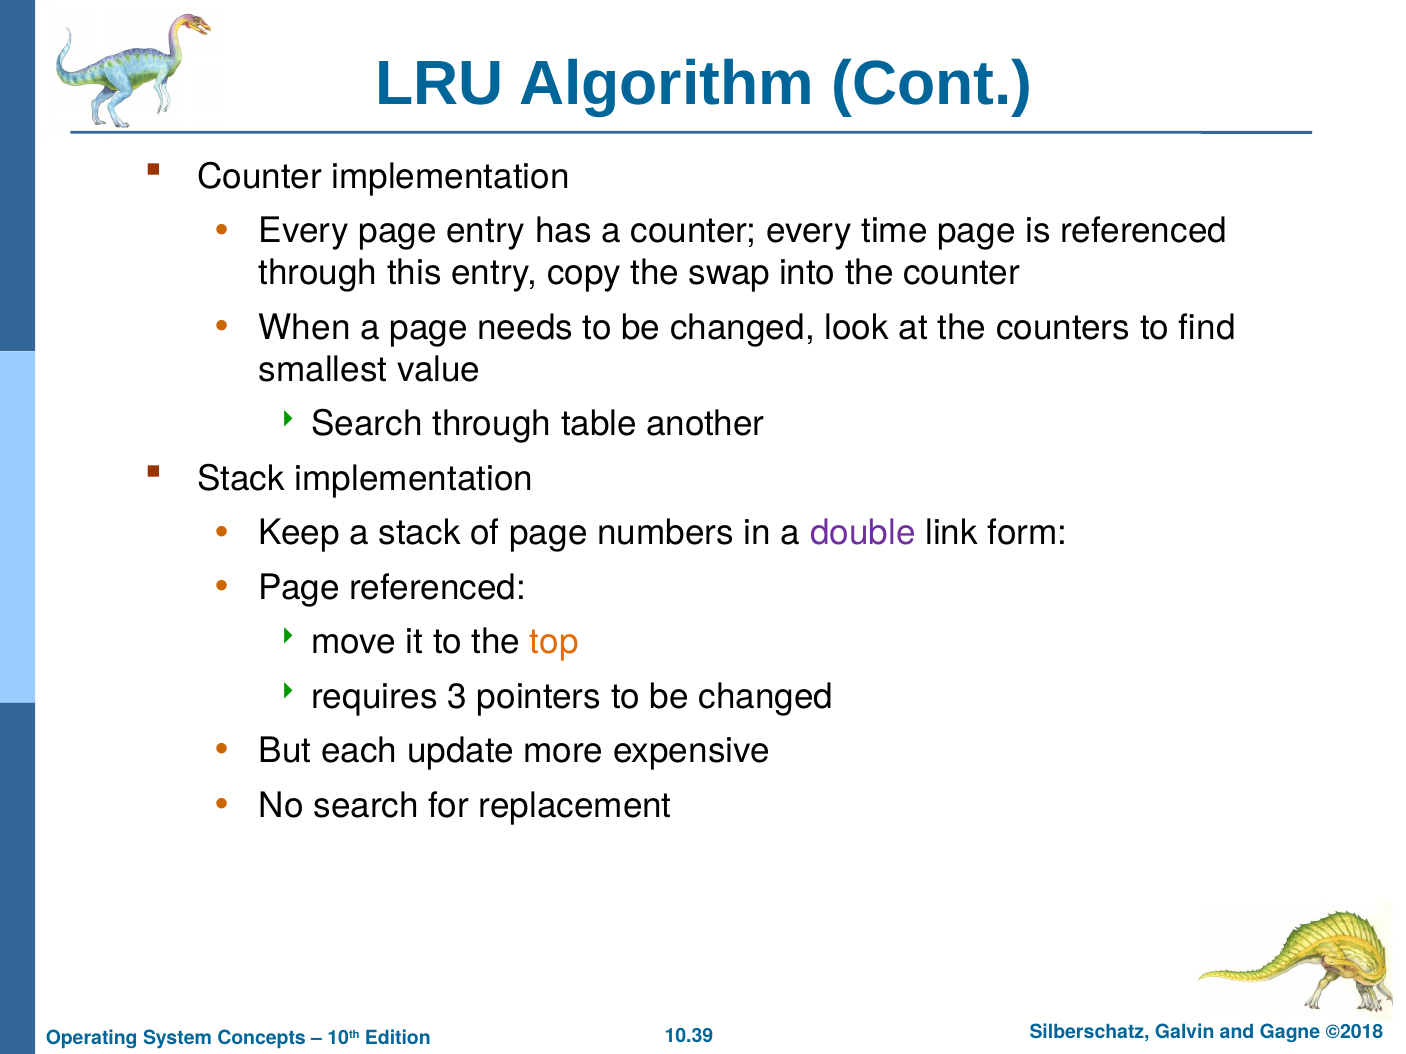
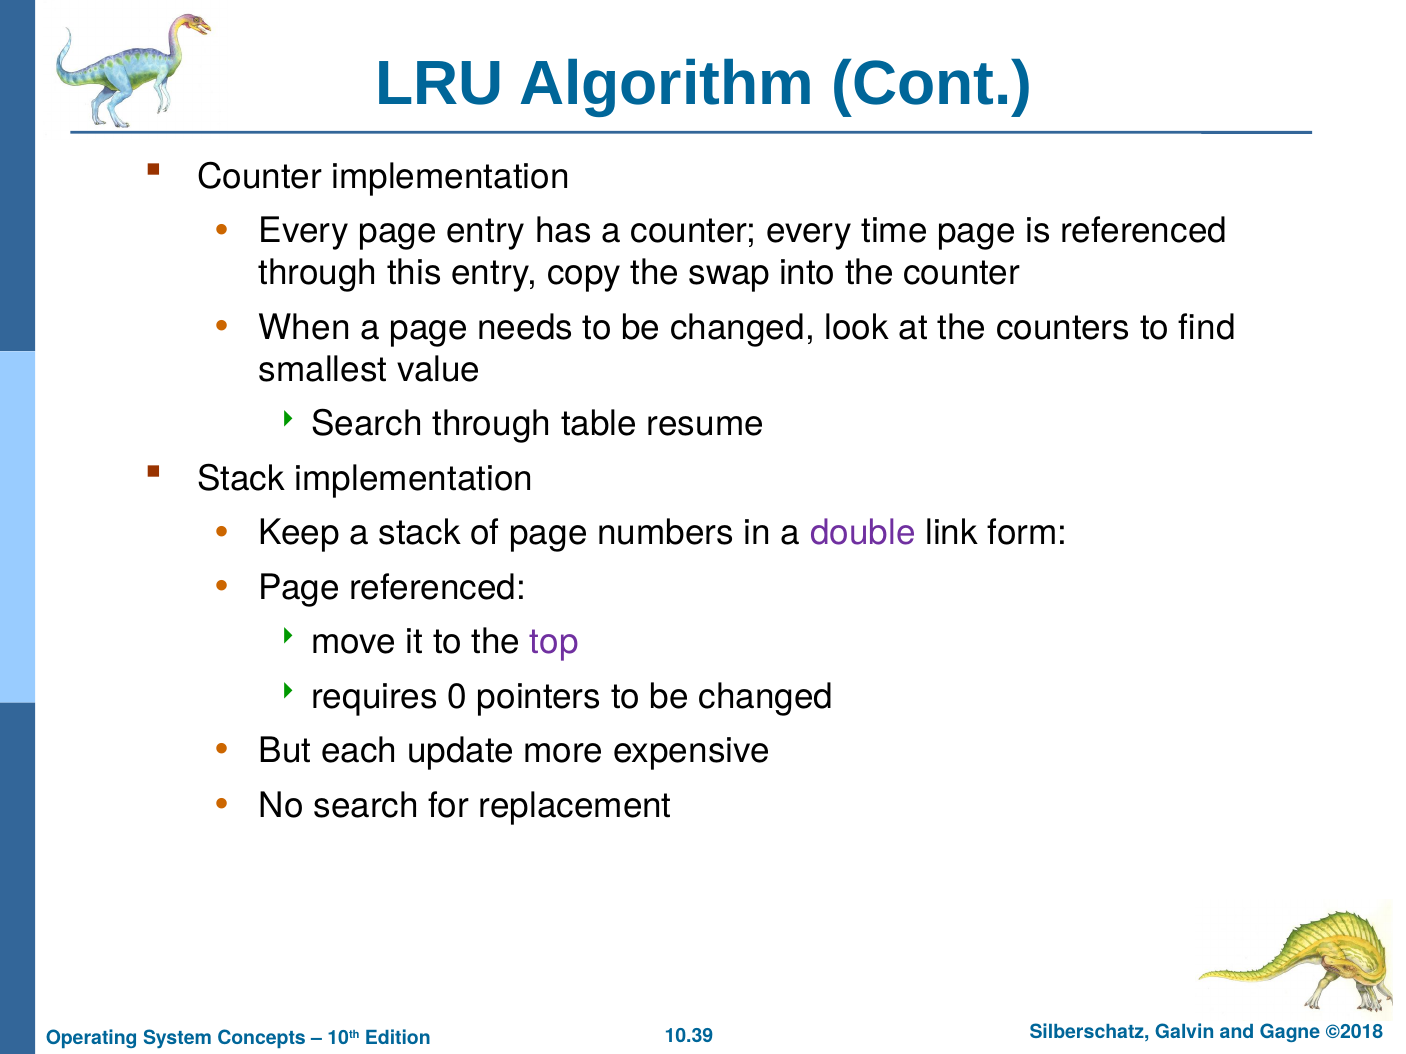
another: another -> resume
top colour: orange -> purple
3: 3 -> 0
